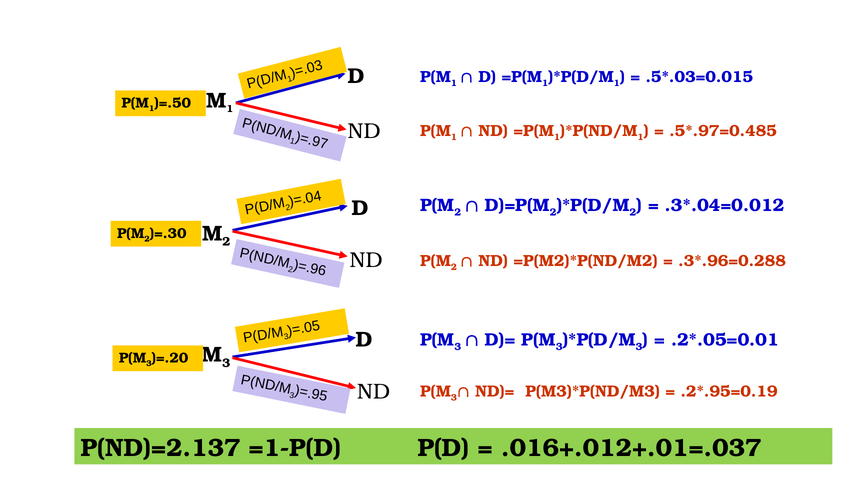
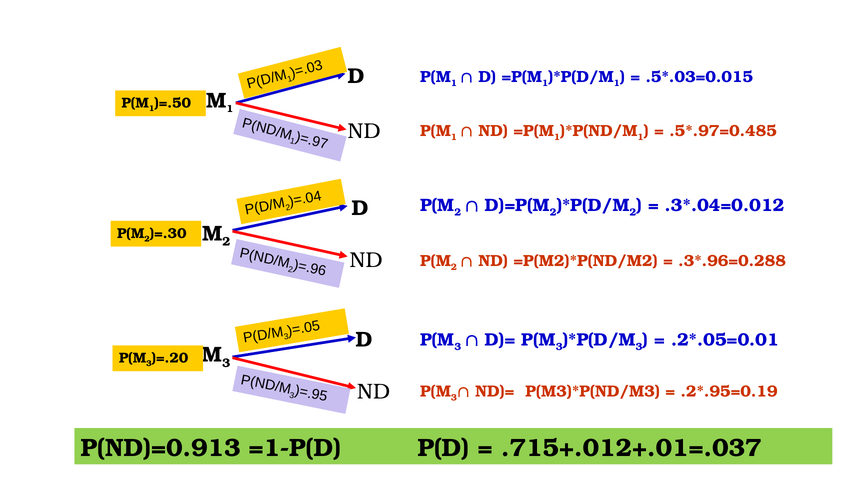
P(ND)=2.137: P(ND)=2.137 -> P(ND)=0.913
.016+.012+.01=.037: .016+.012+.01=.037 -> .715+.012+.01=.037
